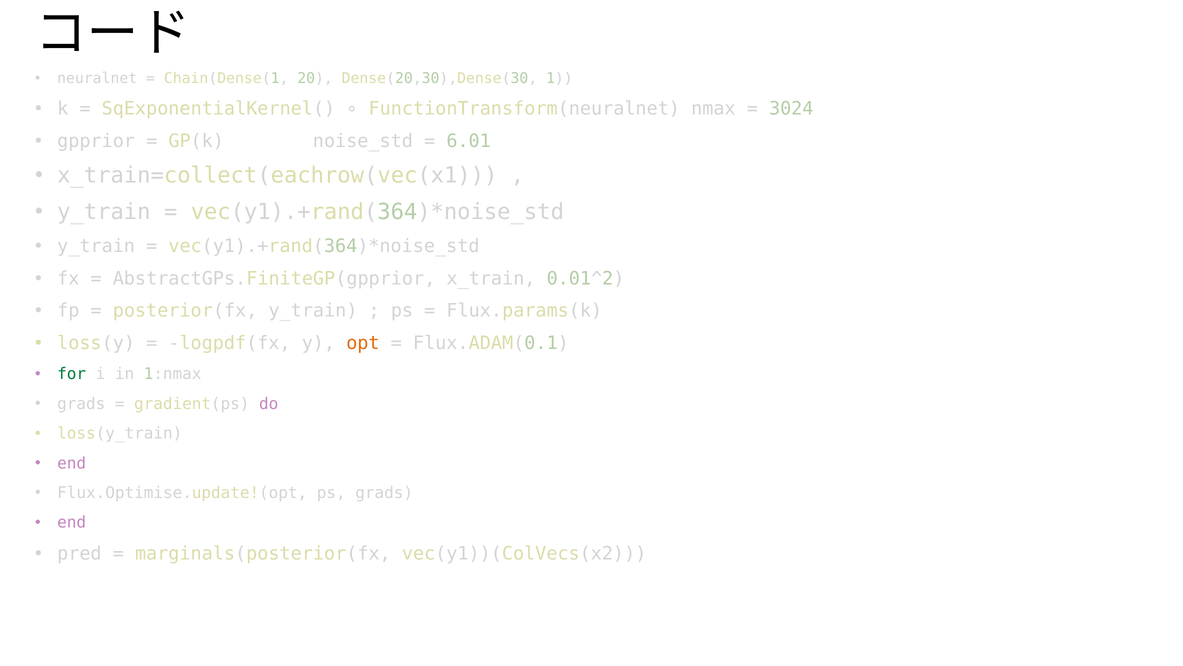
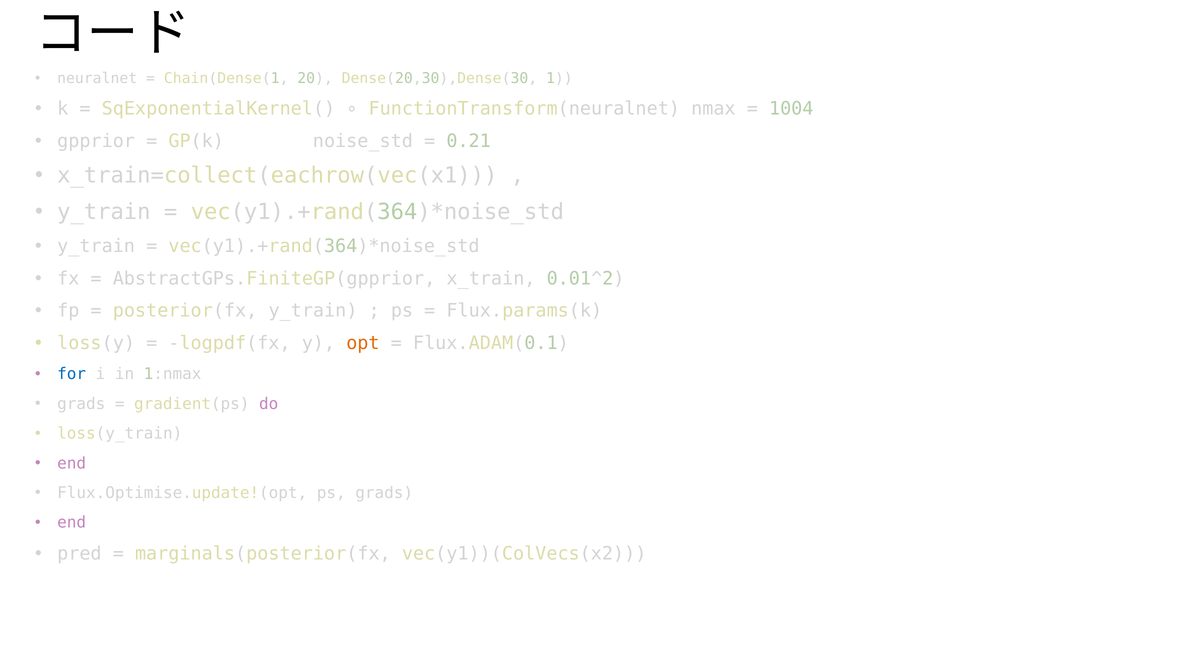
3024: 3024 -> 1004
6.01: 6.01 -> 0.21
for colour: green -> blue
